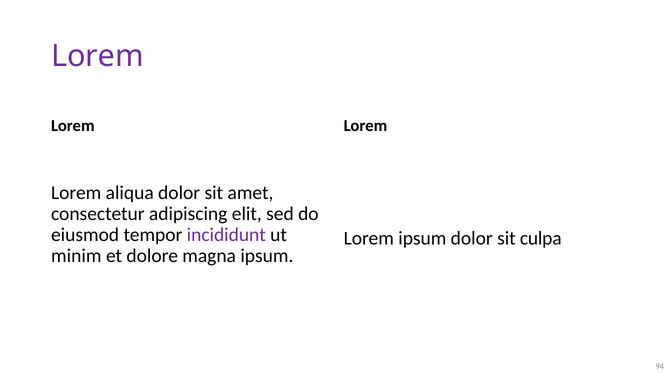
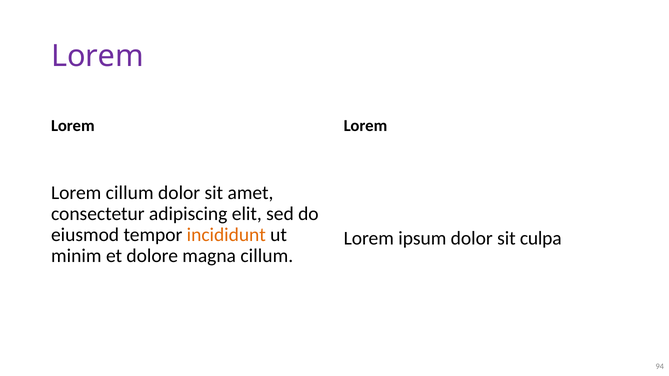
Lorem aliqua: aliqua -> cillum
incididunt colour: purple -> orange
magna ipsum: ipsum -> cillum
